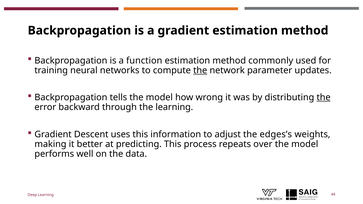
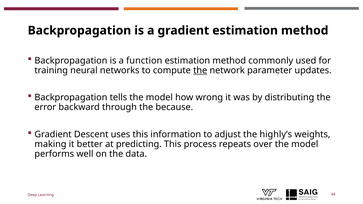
the at (324, 98) underline: present -> none
the learning: learning -> because
edges’s: edges’s -> highly’s
